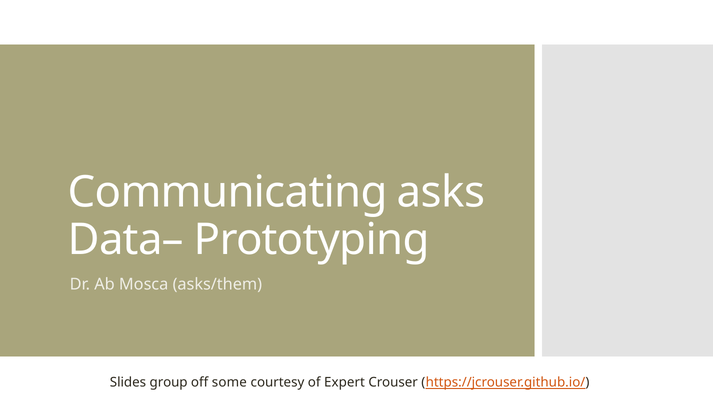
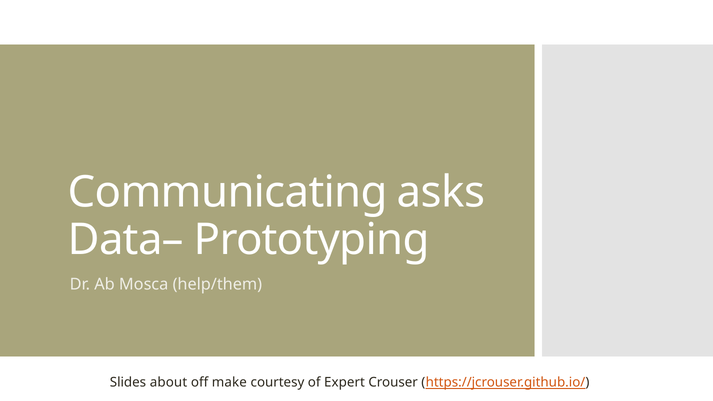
asks/them: asks/them -> help/them
group: group -> about
some: some -> make
